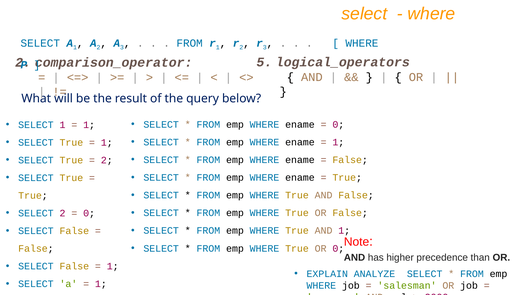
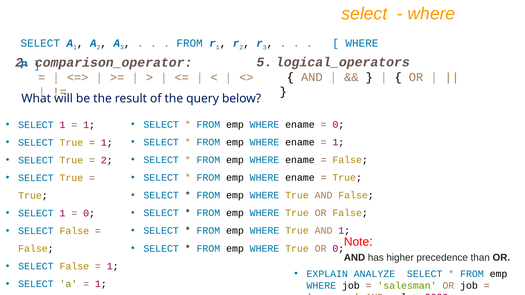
2 at (62, 213): 2 -> 1
